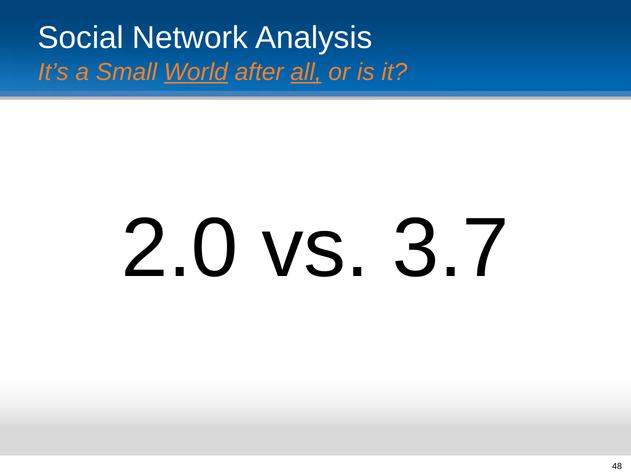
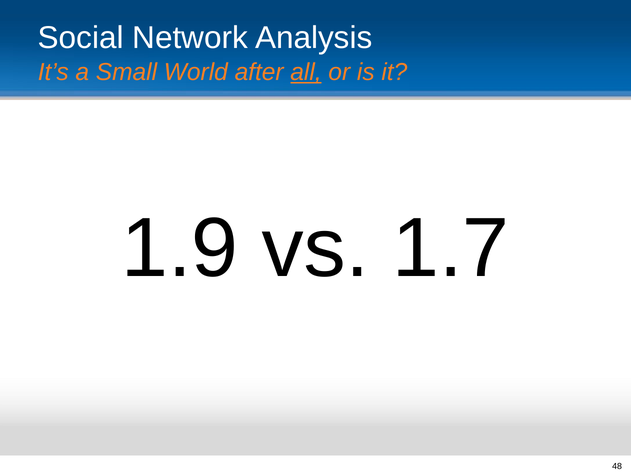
World underline: present -> none
2.0: 2.0 -> 1.9
3.7: 3.7 -> 1.7
